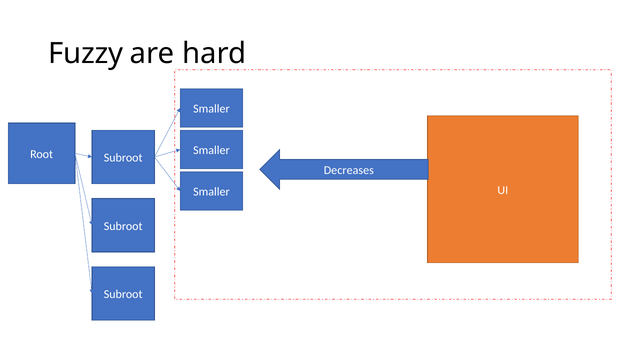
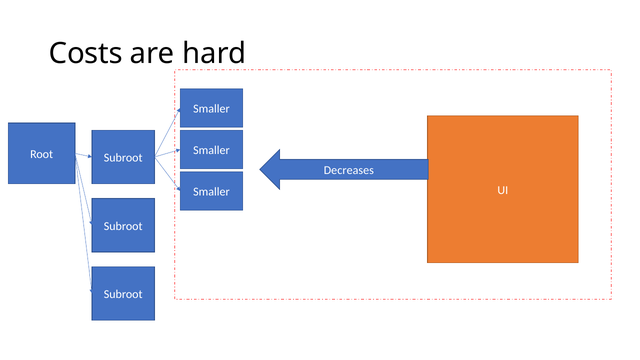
Fuzzy: Fuzzy -> Costs
